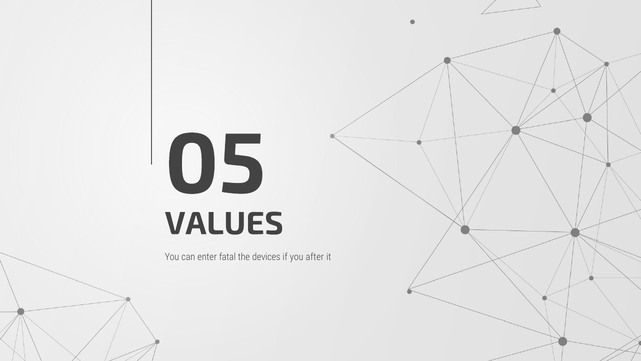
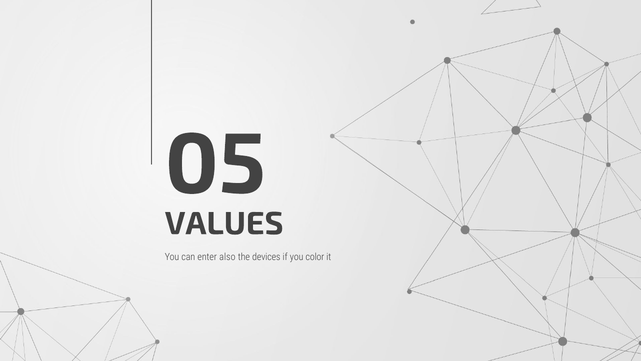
fatal: fatal -> also
after: after -> color
